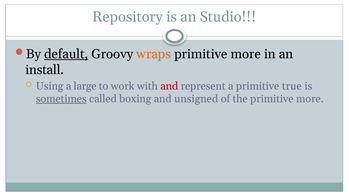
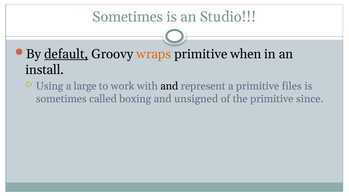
Repository at (128, 17): Repository -> Sometimes
more at (246, 54): more -> when
and at (169, 86) colour: red -> black
true: true -> files
sometimes at (61, 99) underline: present -> none
the primitive more: more -> since
